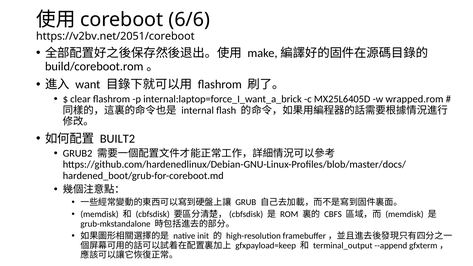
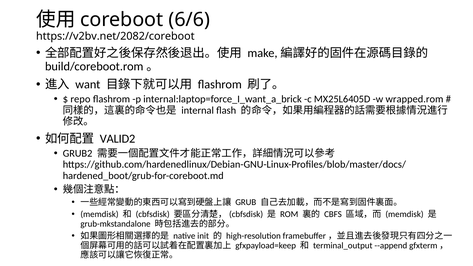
https://v2bv.net/2051/coreboot: https://v2bv.net/2051/coreboot -> https://v2bv.net/2082/coreboot
clear: clear -> repo
BUILT2: BUILT2 -> VALID2
